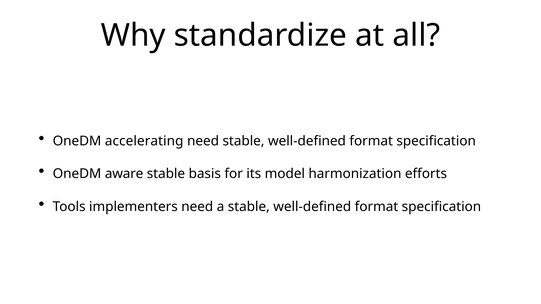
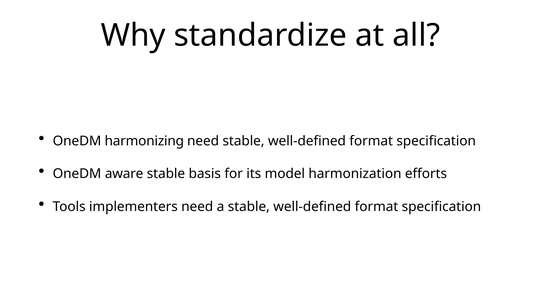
accelerating: accelerating -> harmonizing
